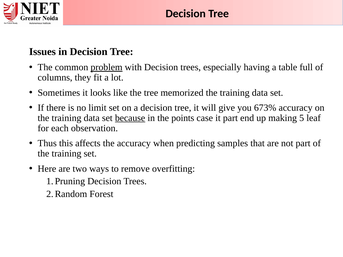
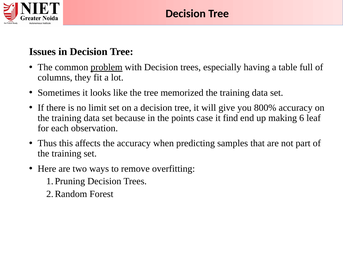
673%: 673% -> 800%
because underline: present -> none
it part: part -> find
5: 5 -> 6
